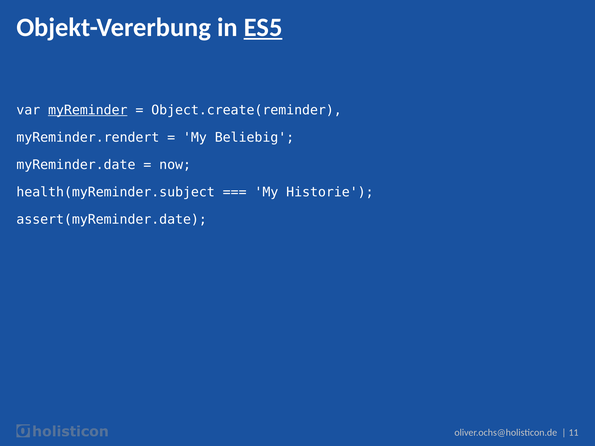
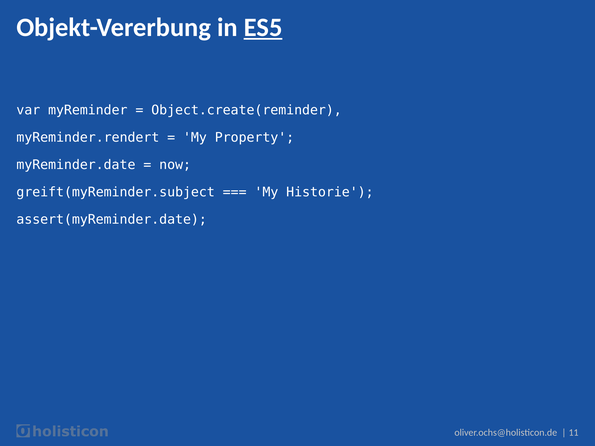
myReminder underline: present -> none
Beliebig: Beliebig -> Property
health(myReminder.subject: health(myReminder.subject -> greift(myReminder.subject
